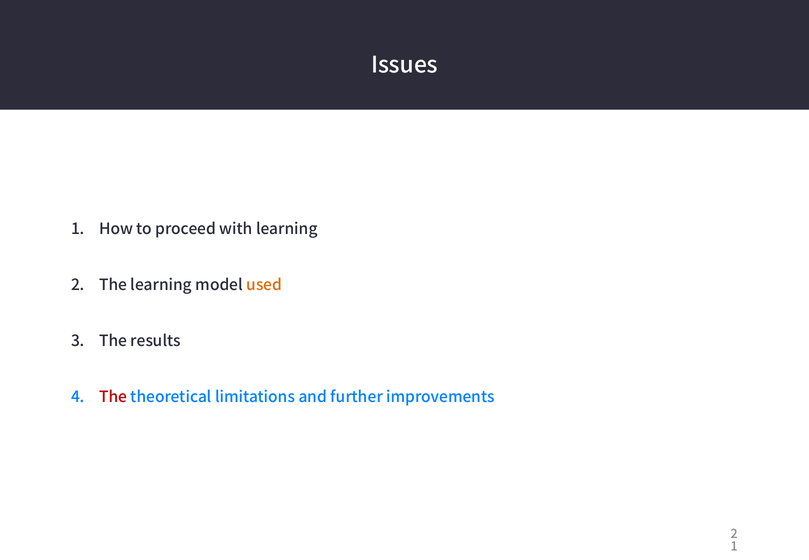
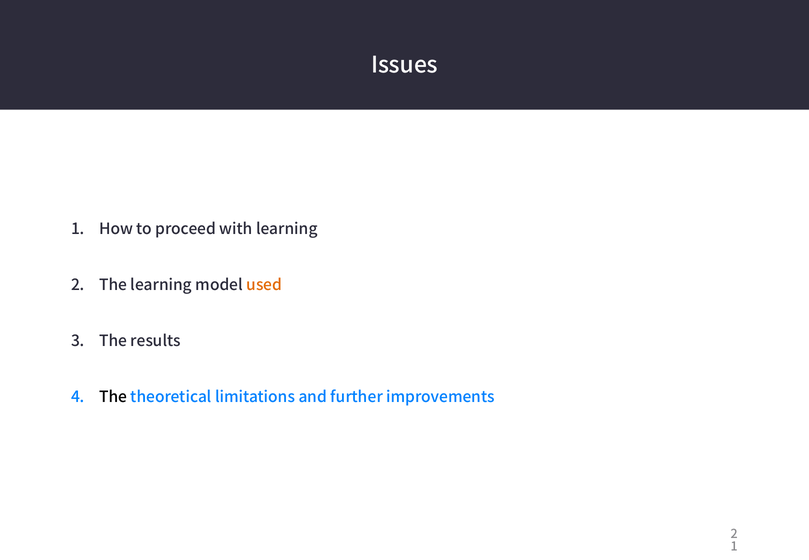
The at (113, 397) colour: red -> black
